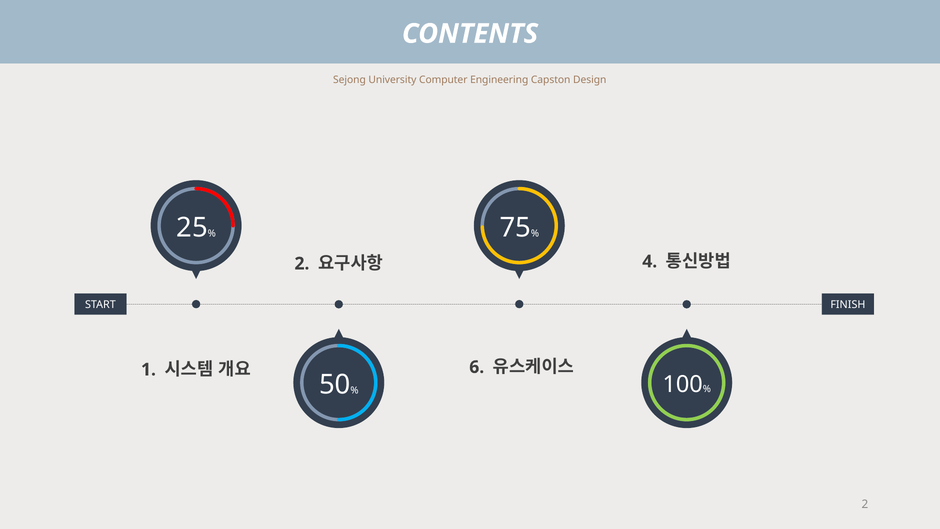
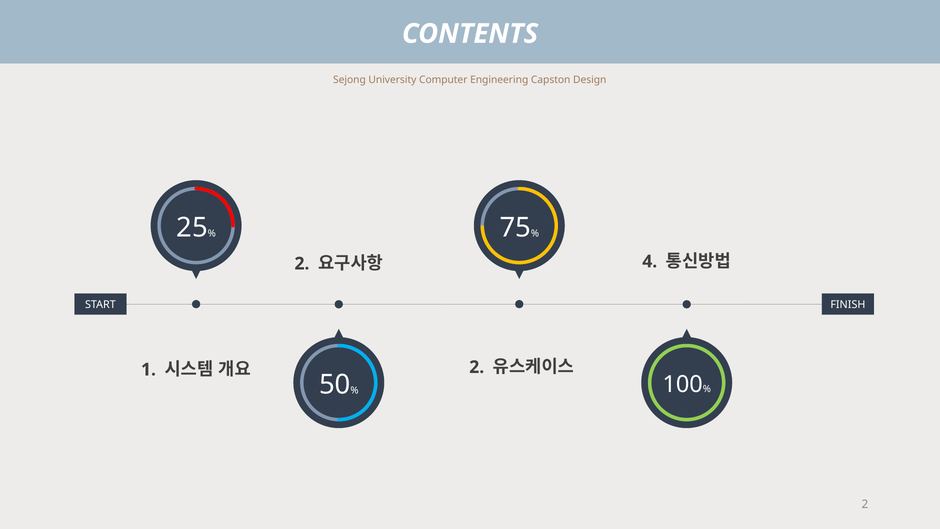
6 at (477, 367): 6 -> 2
